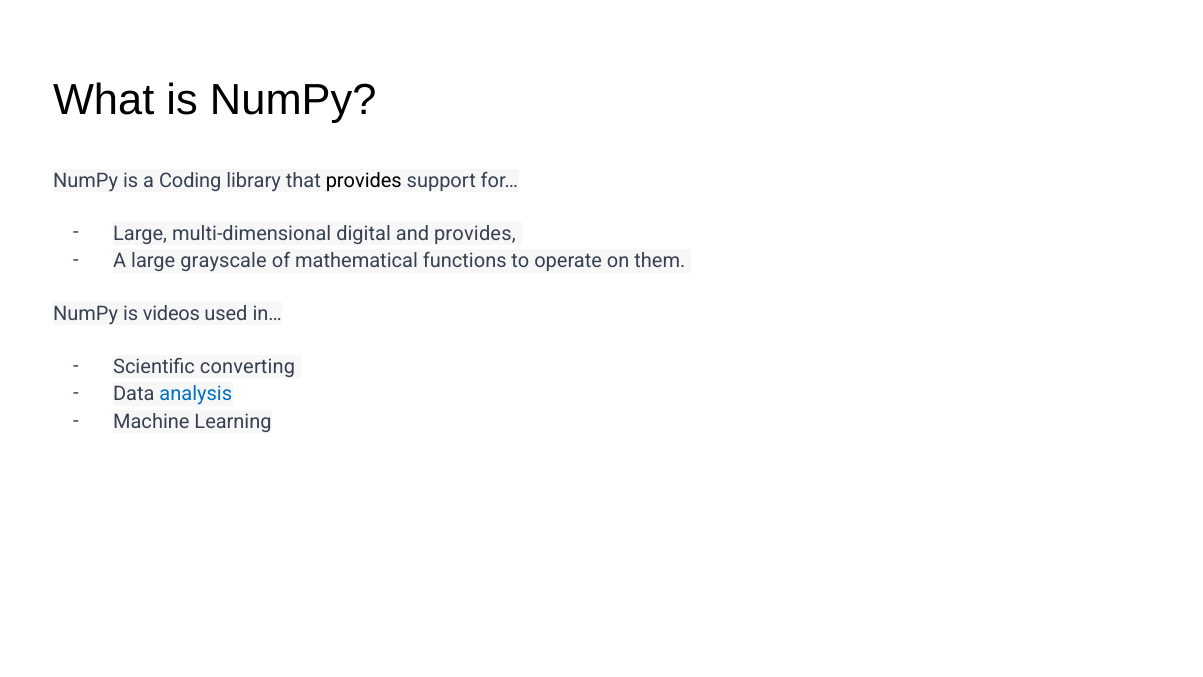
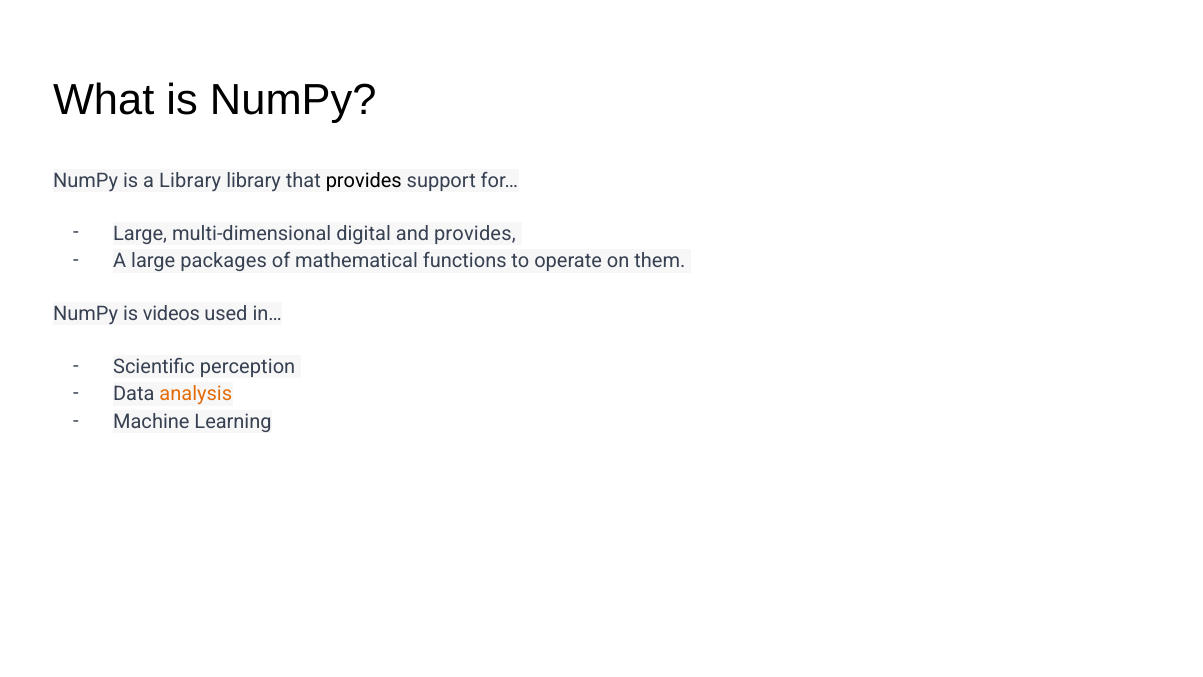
a Coding: Coding -> Library
grayscale: grayscale -> packages
converting: converting -> perception
analysis colour: blue -> orange
